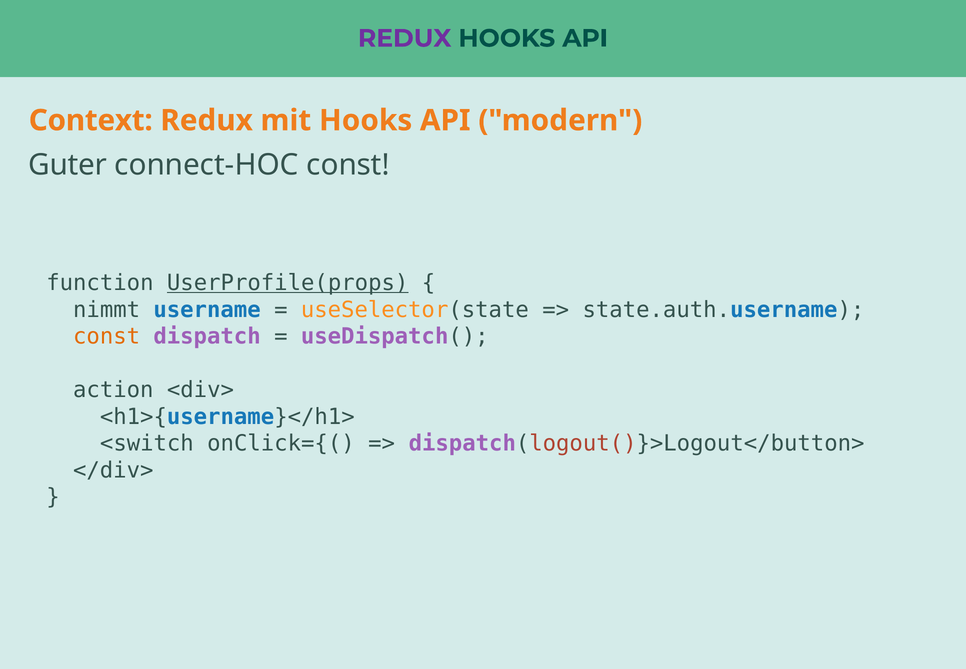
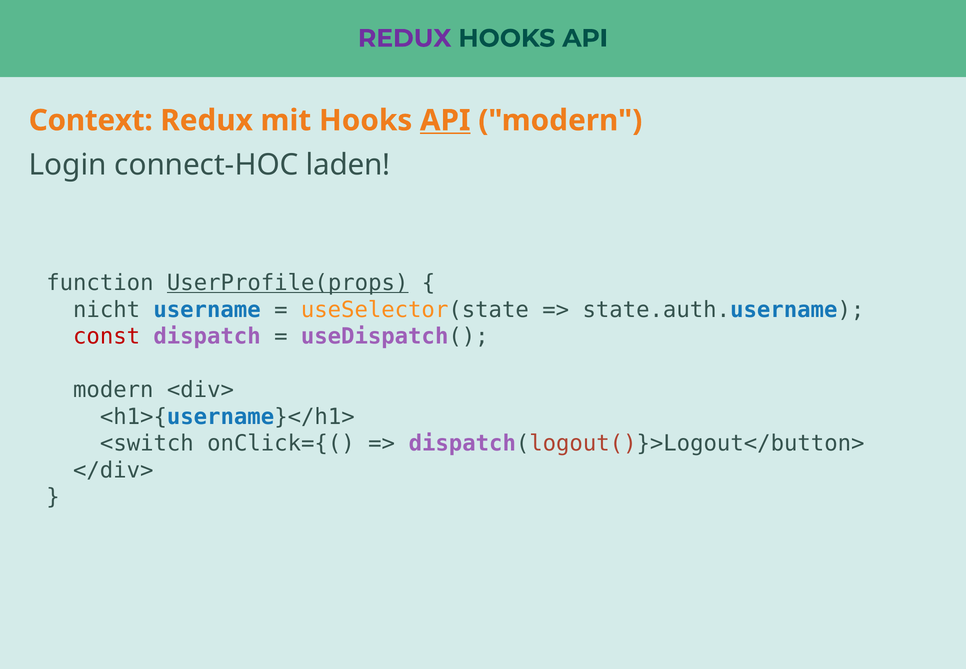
API at (445, 120) underline: none -> present
Guter: Guter -> Login
connect-HOC const: const -> laden
nimmt: nimmt -> nicht
const at (107, 336) colour: orange -> red
action at (113, 390): action -> modern
